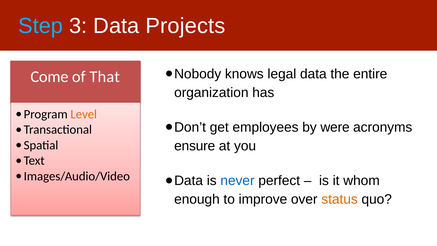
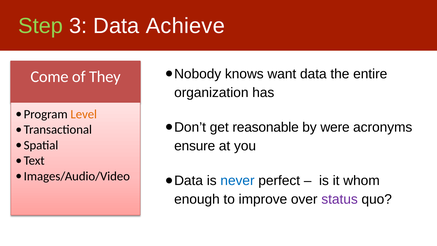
Step colour: light blue -> light green
Projects: Projects -> Achieve
legal: legal -> want
That: That -> They
employees: employees -> reasonable
status colour: orange -> purple
